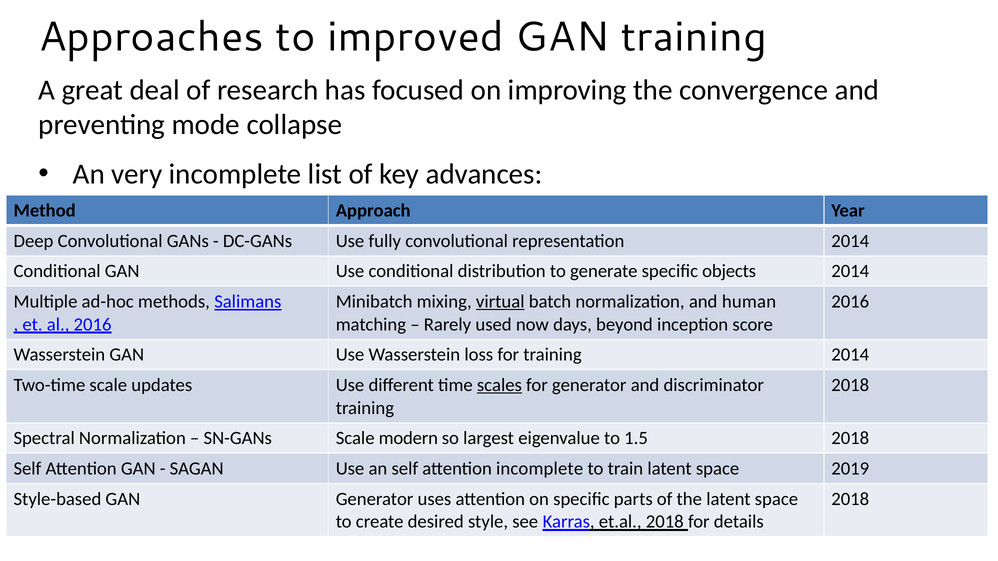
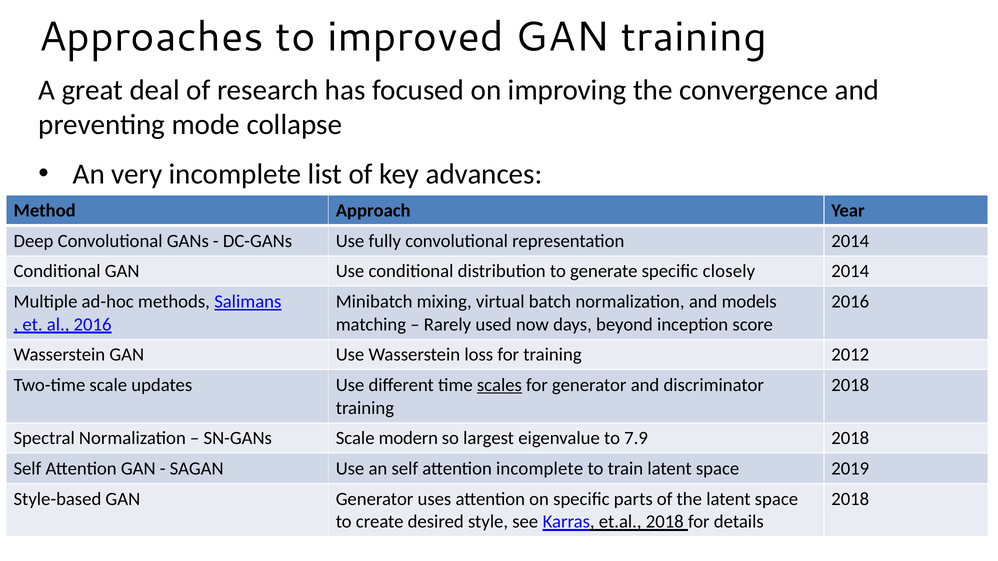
objects: objects -> closely
virtual underline: present -> none
human: human -> models
training 2014: 2014 -> 2012
1.5: 1.5 -> 7.9
